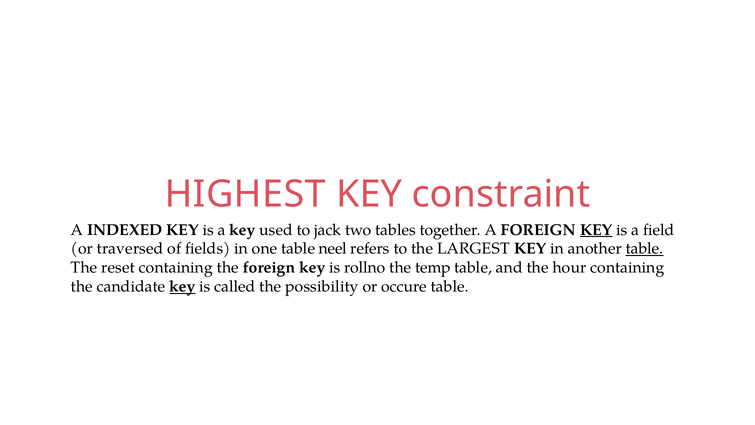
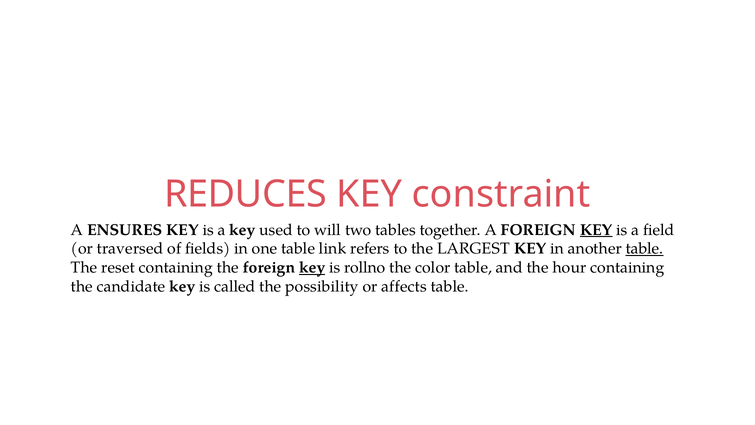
HIGHEST: HIGHEST -> REDUCES
INDEXED: INDEXED -> ENSURES
jack: jack -> will
neel: neel -> link
key at (312, 267) underline: none -> present
temp: temp -> color
key at (182, 286) underline: present -> none
occure: occure -> affects
